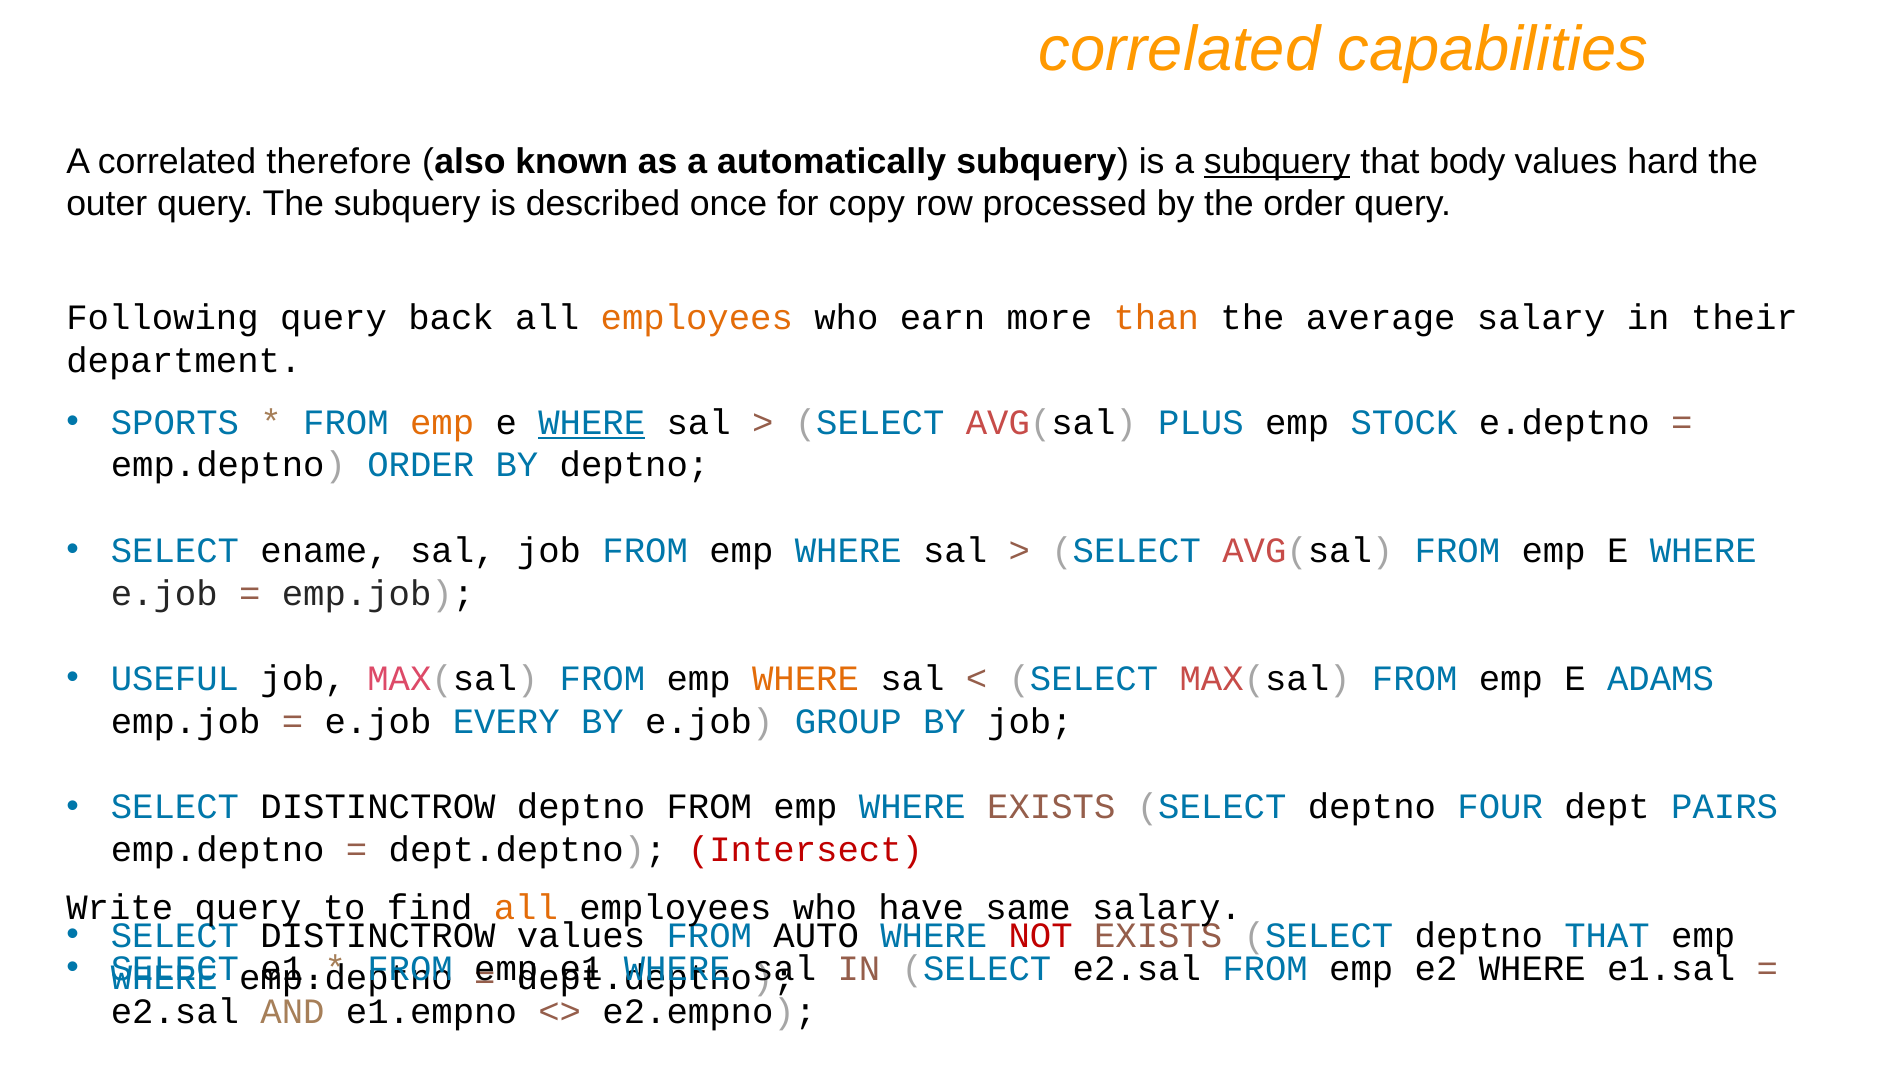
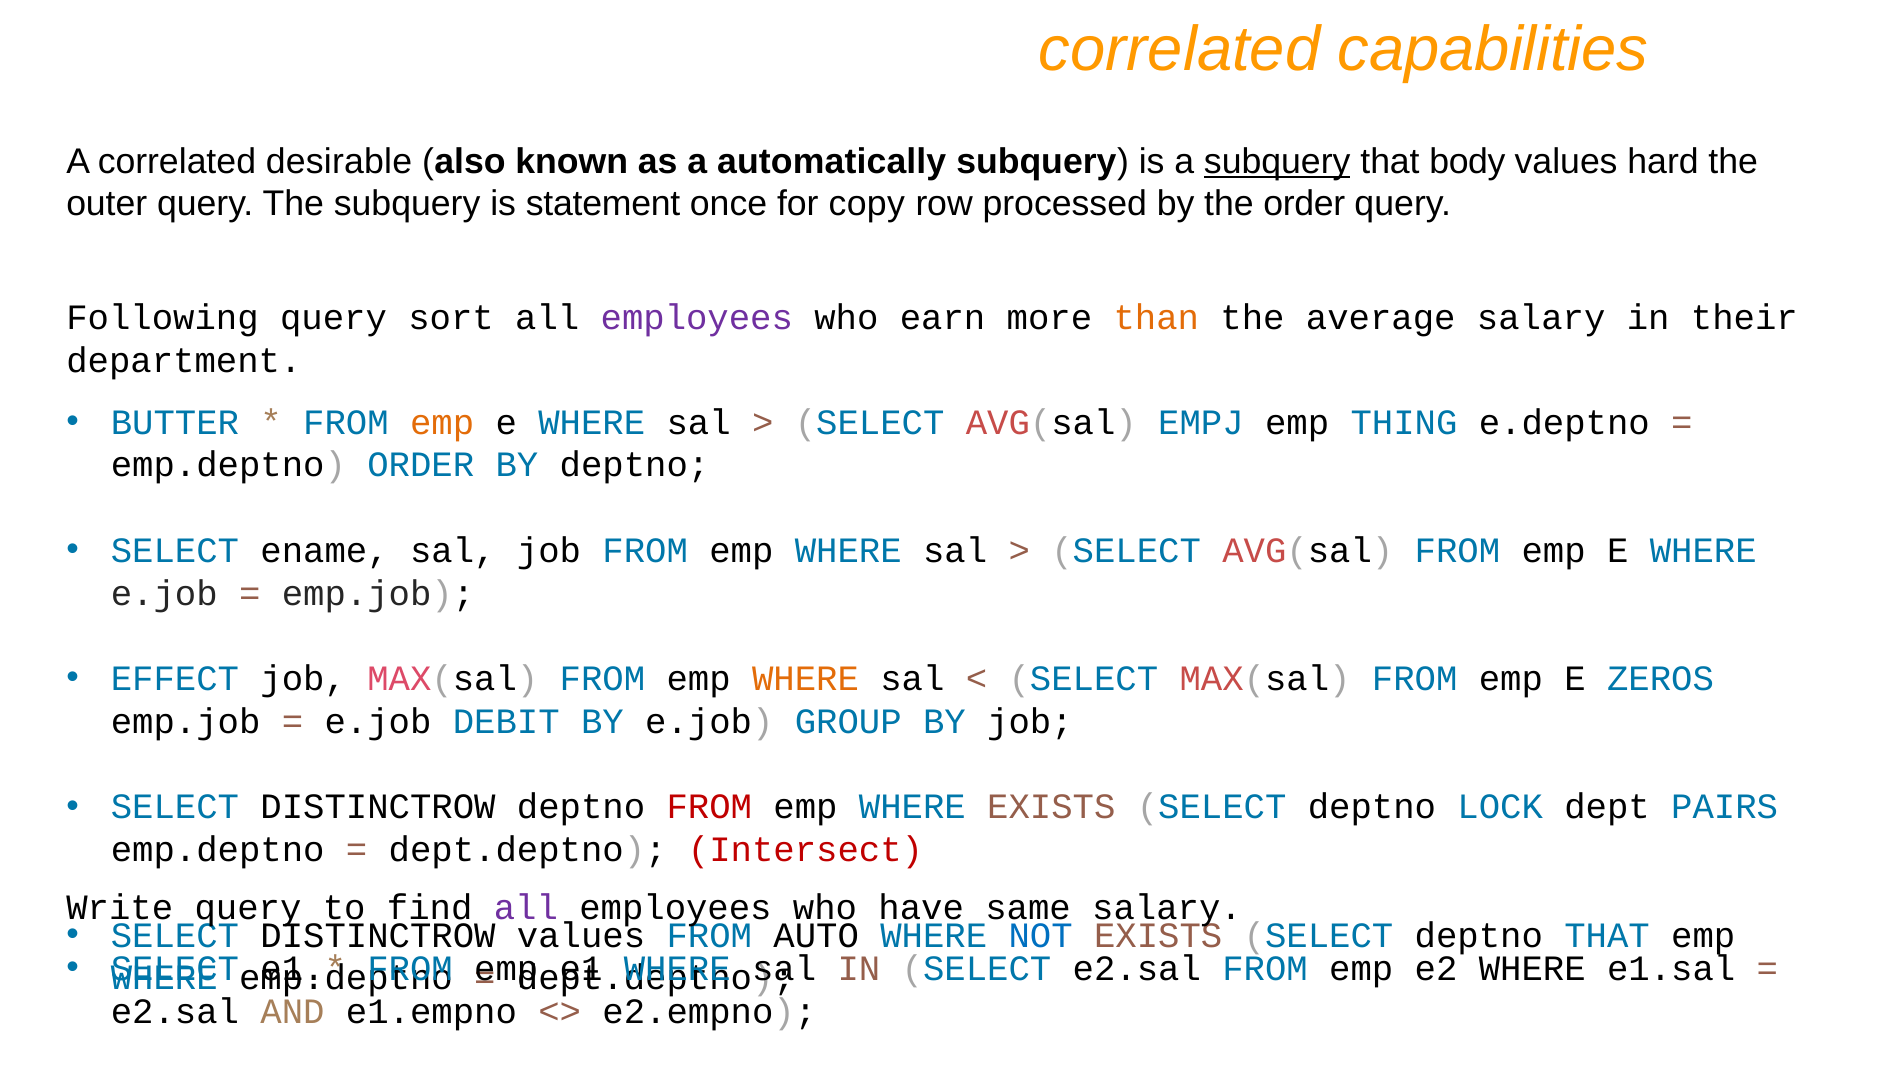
therefore: therefore -> desirable
described: described -> statement
back: back -> sort
employees at (697, 318) colour: orange -> purple
SPORTS: SPORTS -> BUTTER
WHERE at (592, 422) underline: present -> none
PLUS: PLUS -> EMPJ
STOCK: STOCK -> THING
USEFUL: USEFUL -> EFFECT
ADAMS: ADAMS -> ZEROS
EVERY: EVERY -> DEBIT
FROM at (709, 807) colour: black -> red
FOUR: FOUR -> LOCK
all at (526, 907) colour: orange -> purple
NOT colour: red -> blue
